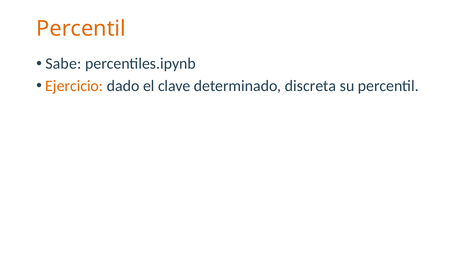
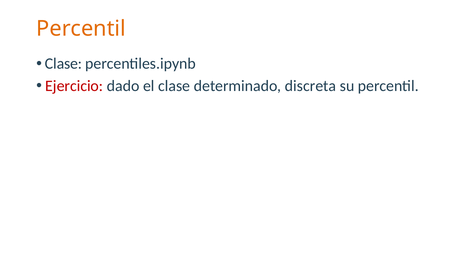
Sabe at (63, 64): Sabe -> Clase
Ejercicio colour: orange -> red
el clave: clave -> clase
